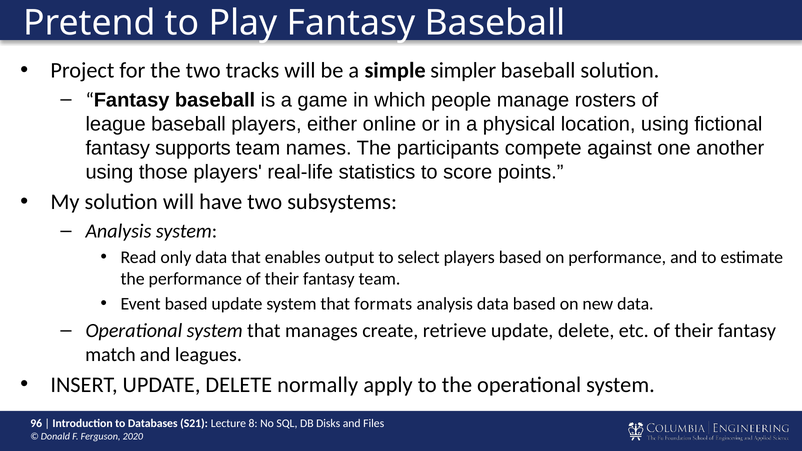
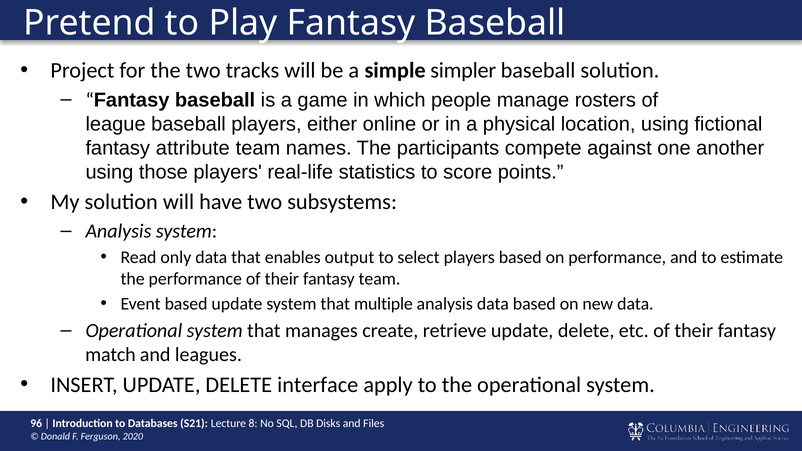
supports: supports -> attribute
formats: formats -> multiple
normally: normally -> interface
